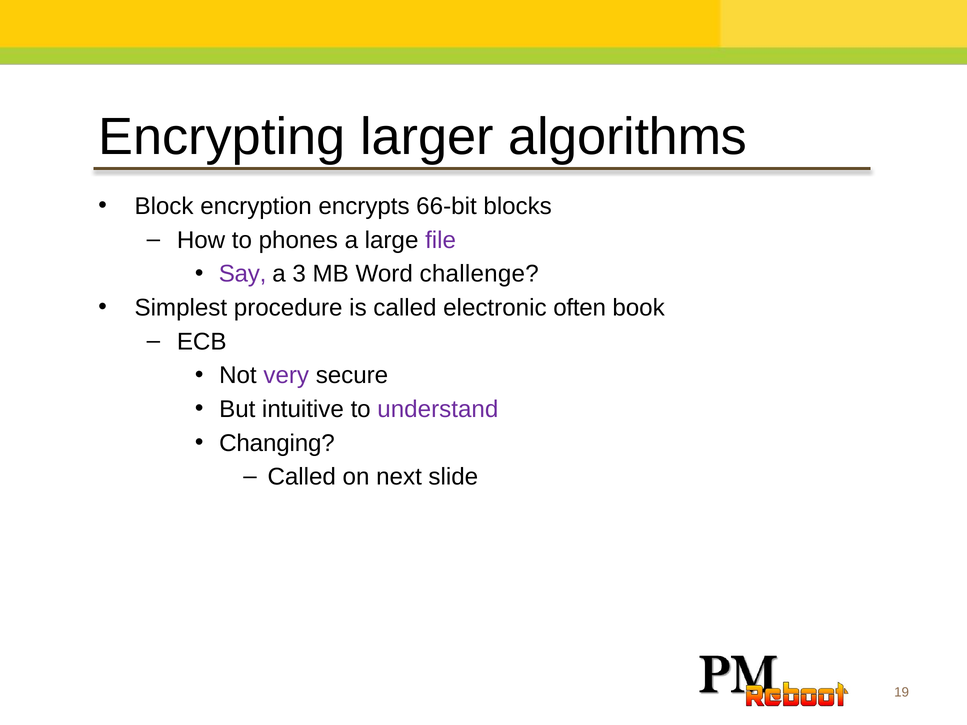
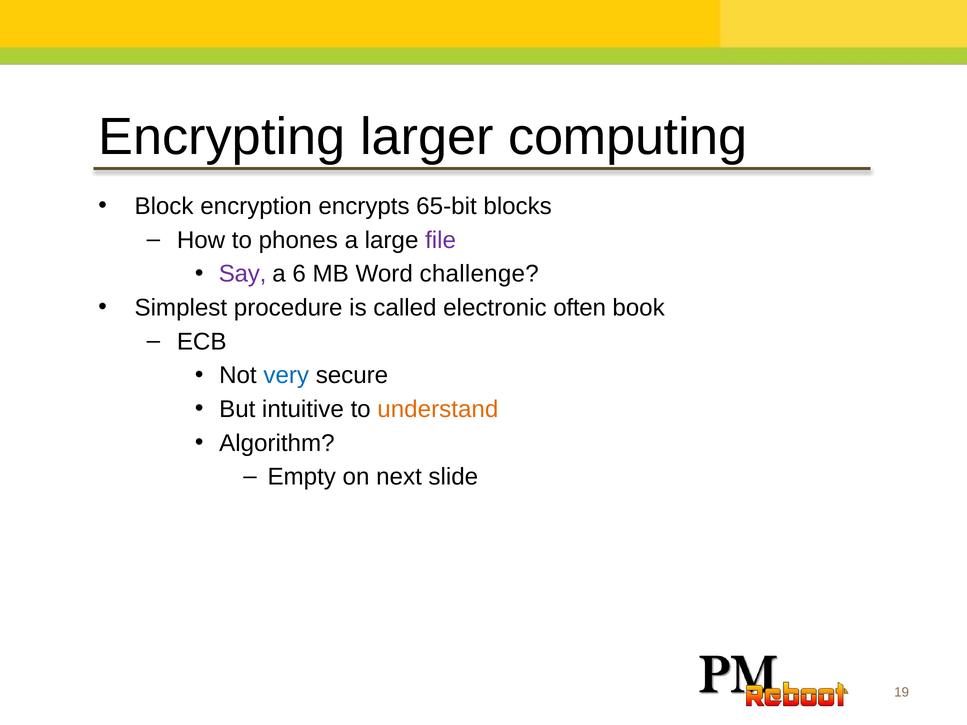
algorithms: algorithms -> computing
66-bit: 66-bit -> 65-bit
3: 3 -> 6
very colour: purple -> blue
understand colour: purple -> orange
Changing: Changing -> Algorithm
Called at (302, 477): Called -> Empty
